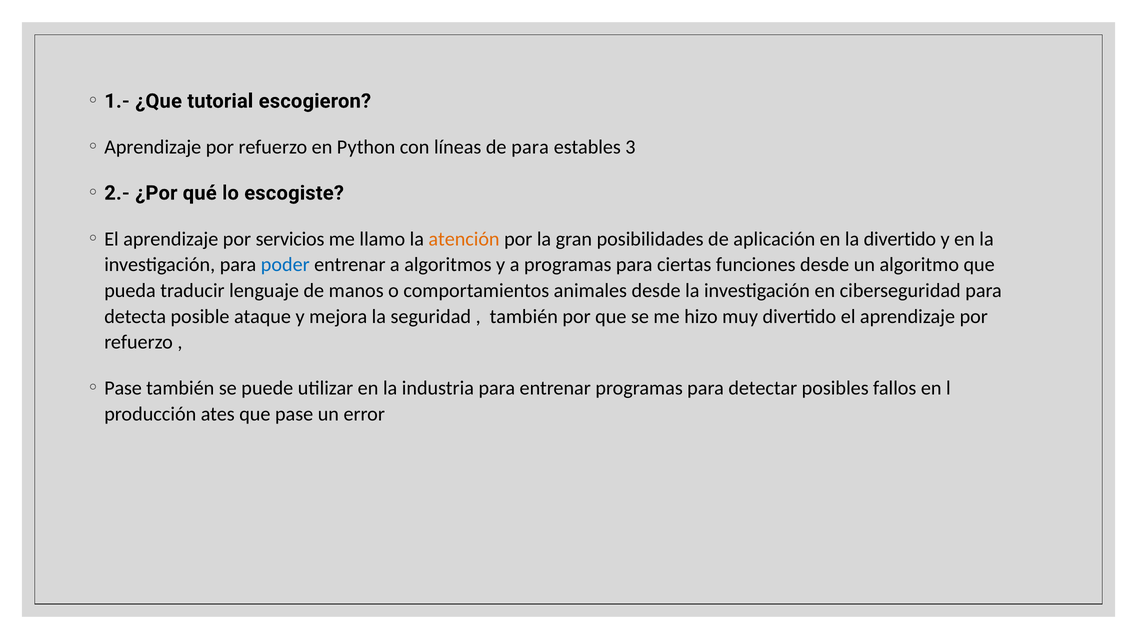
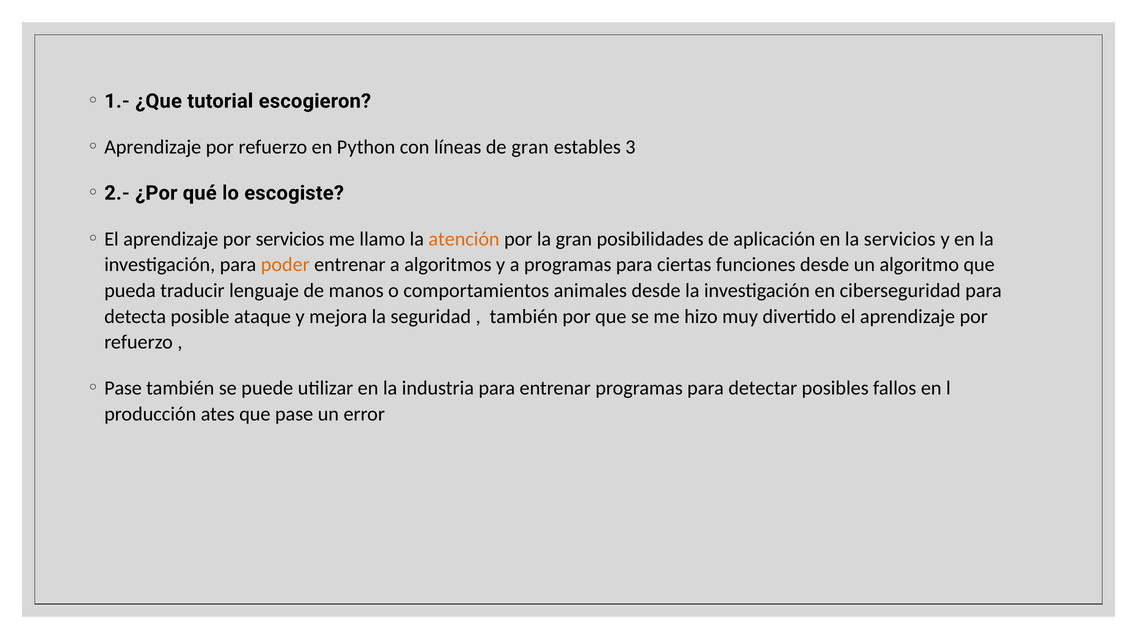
de para: para -> gran
la divertido: divertido -> servicios
poder colour: blue -> orange
